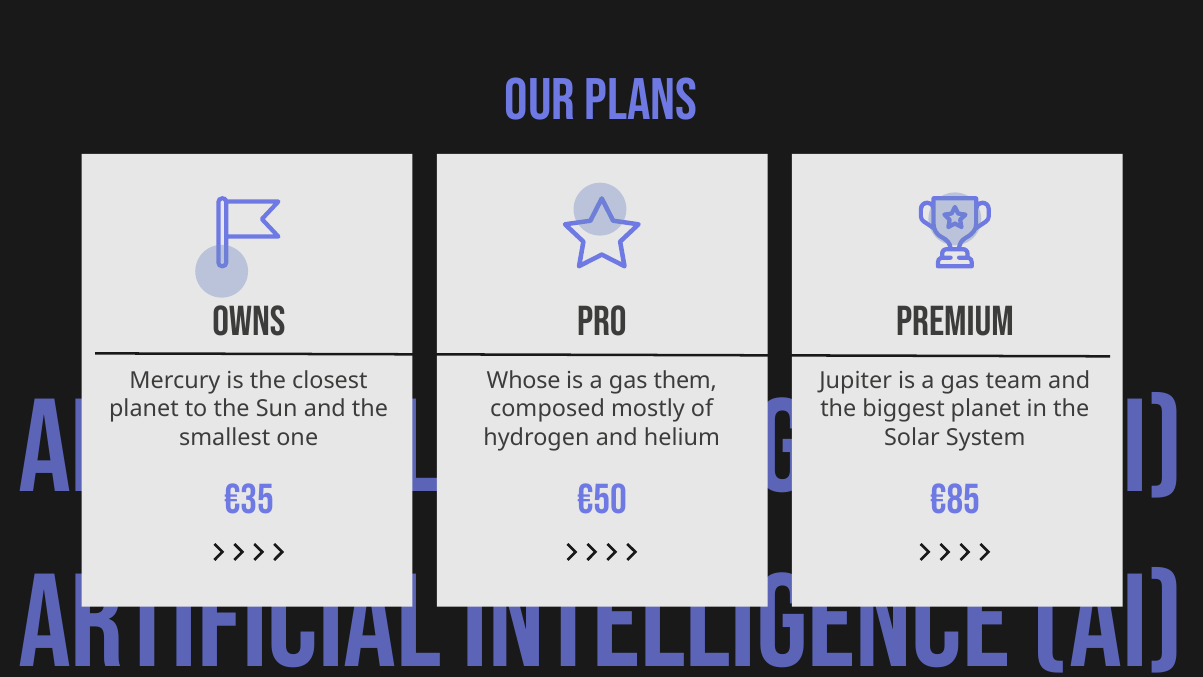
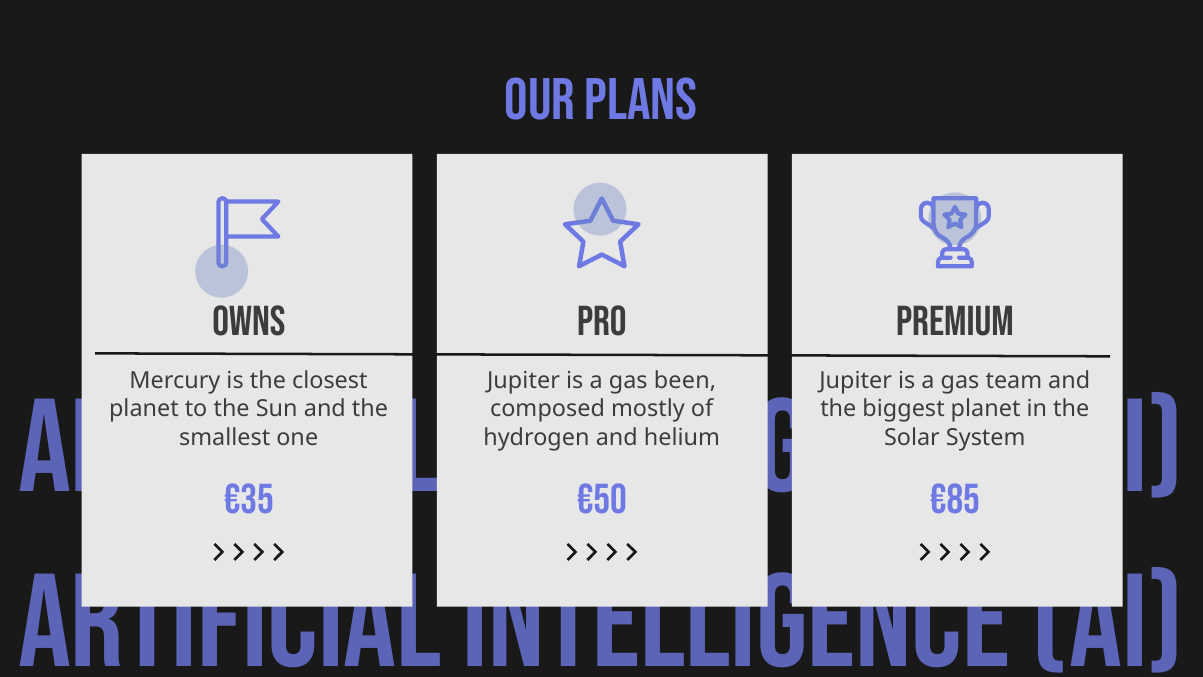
Whose at (524, 381): Whose -> Jupiter
them: them -> been
